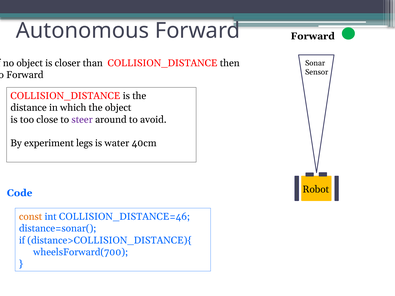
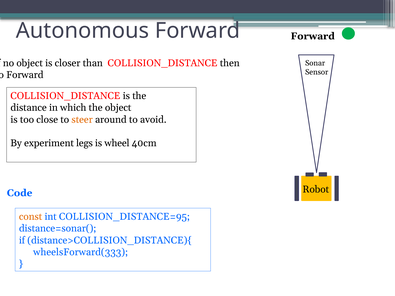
steer colour: purple -> orange
water: water -> wheel
COLLISION_DISTANCE=46: COLLISION_DISTANCE=46 -> COLLISION_DISTANCE=95
wheelsForward(700: wheelsForward(700 -> wheelsForward(333
